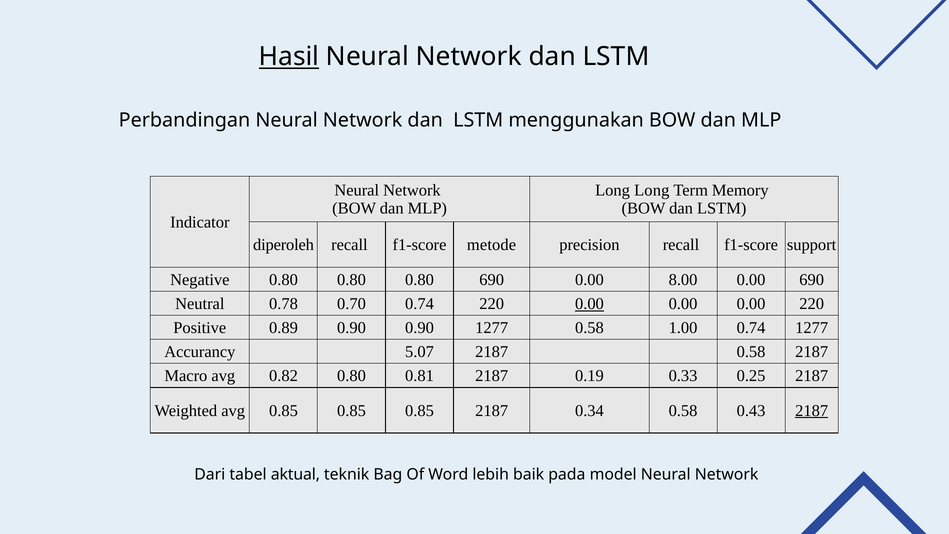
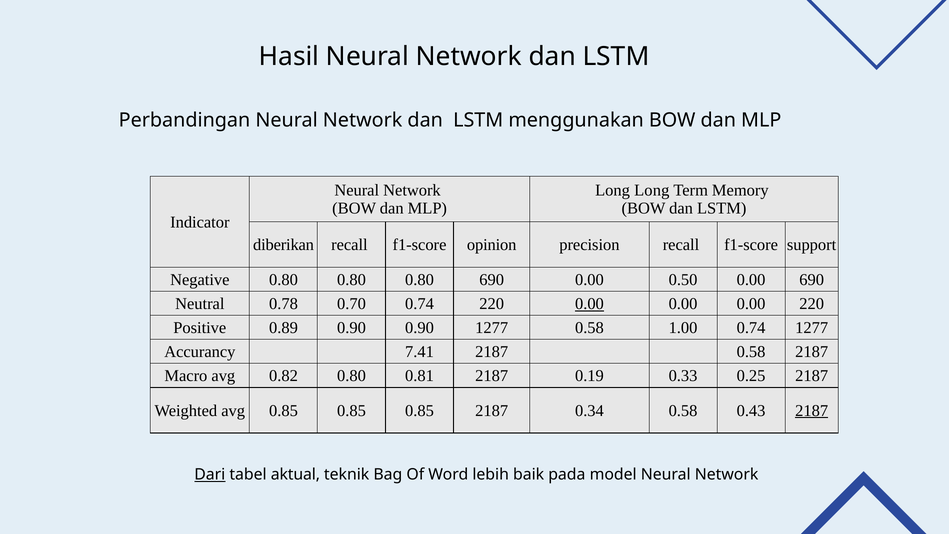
Hasil underline: present -> none
diperoleh: diperoleh -> diberikan
metode: metode -> opinion
8.00: 8.00 -> 0.50
5.07: 5.07 -> 7.41
Dari underline: none -> present
